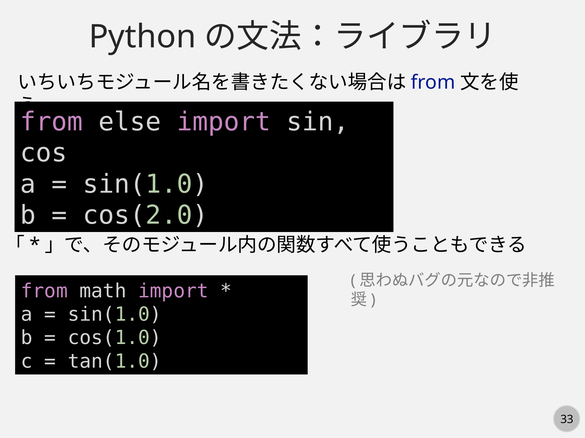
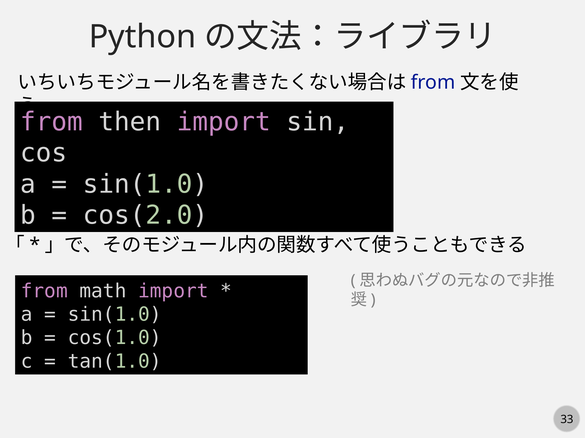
else: else -> then
